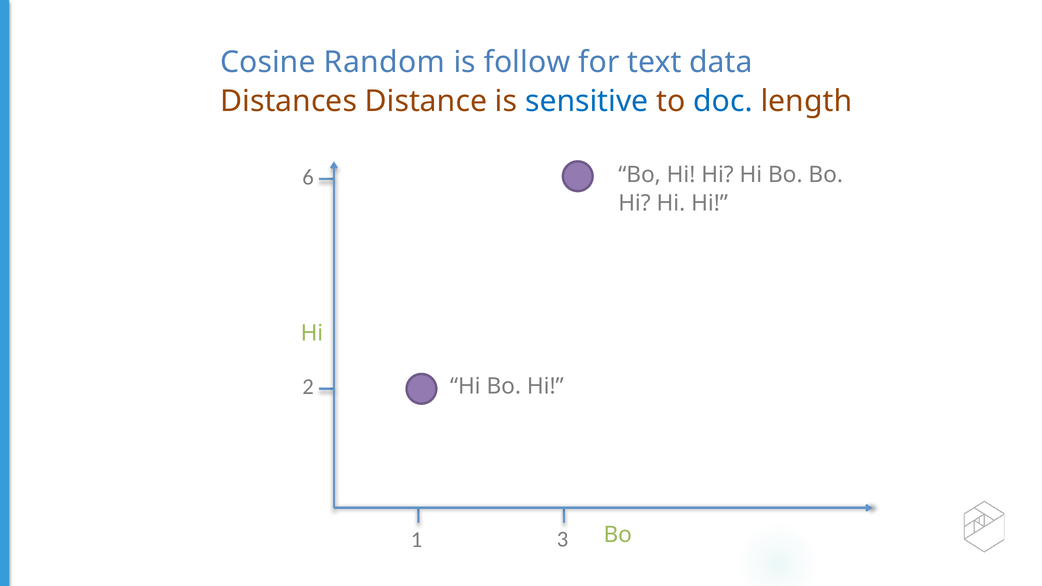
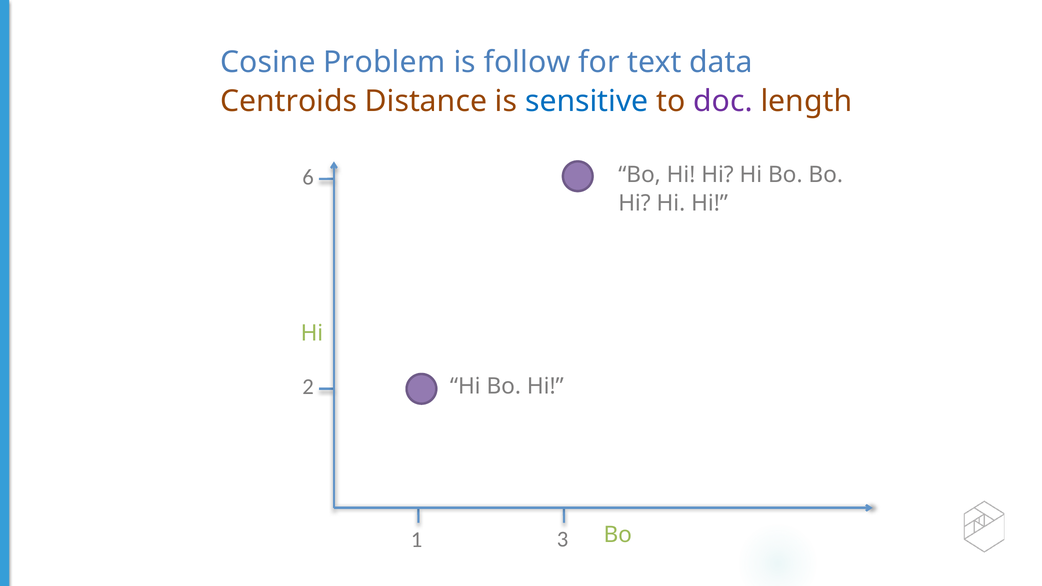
Random: Random -> Problem
Distances: Distances -> Centroids
doc colour: blue -> purple
